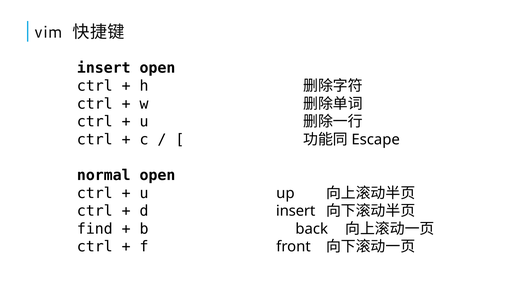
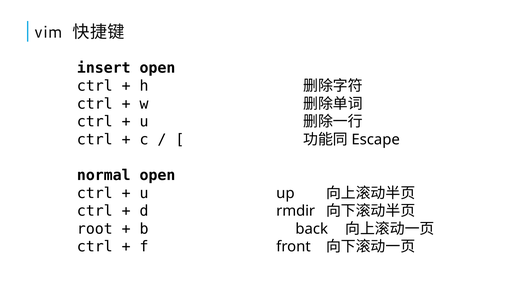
d insert: insert -> rmdir
find: find -> root
